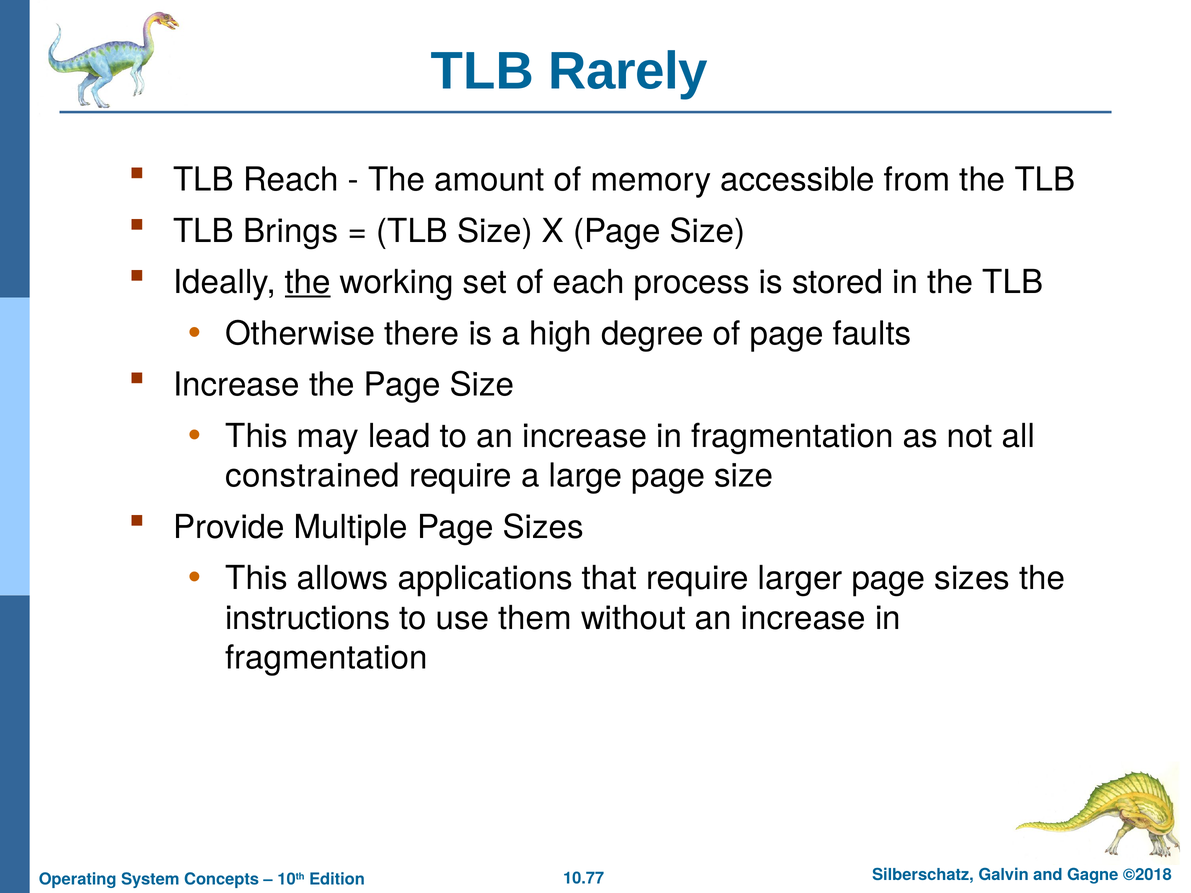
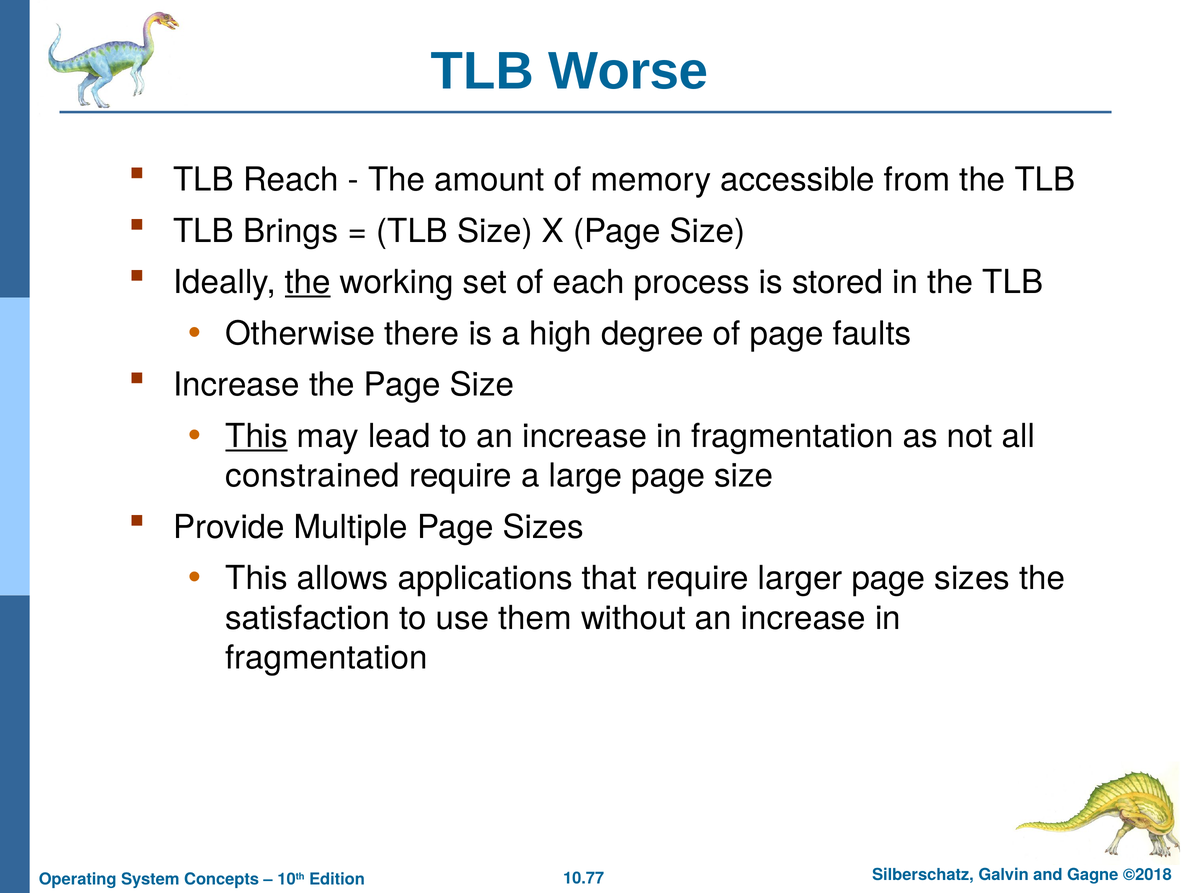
Rarely: Rarely -> Worse
This at (257, 436) underline: none -> present
instructions: instructions -> satisfaction
